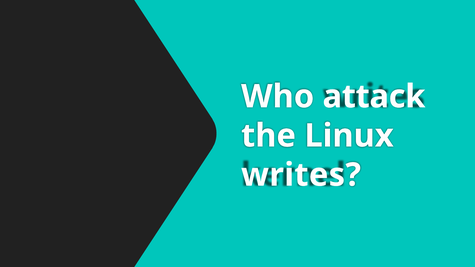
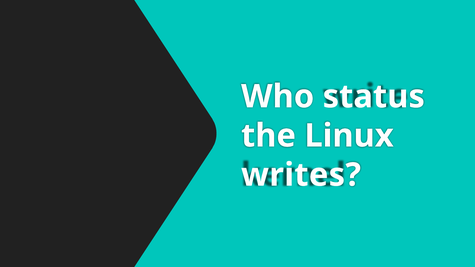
attack: attack -> status
